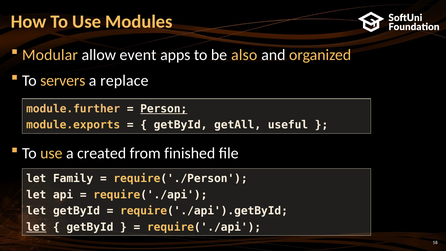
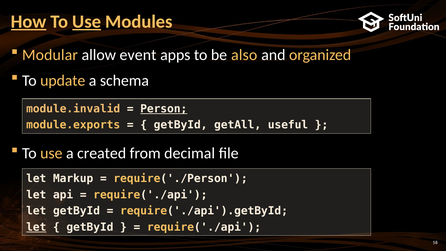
How underline: none -> present
Use at (87, 22) underline: none -> present
servers: servers -> update
replace: replace -> schema
module.further: module.further -> module.invalid
finished: finished -> decimal
Family: Family -> Markup
